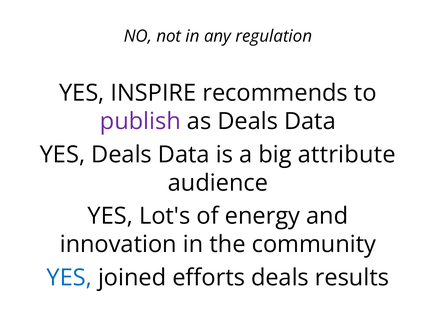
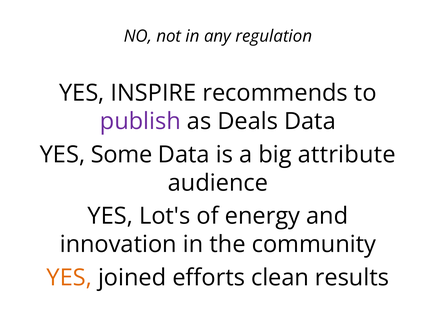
YES Deals: Deals -> Some
YES at (69, 278) colour: blue -> orange
efforts deals: deals -> clean
